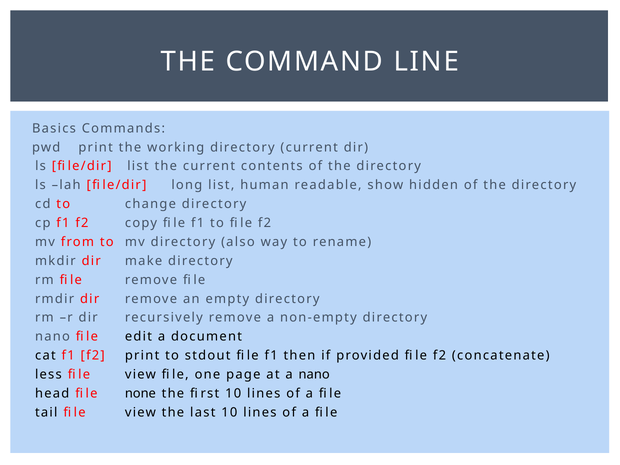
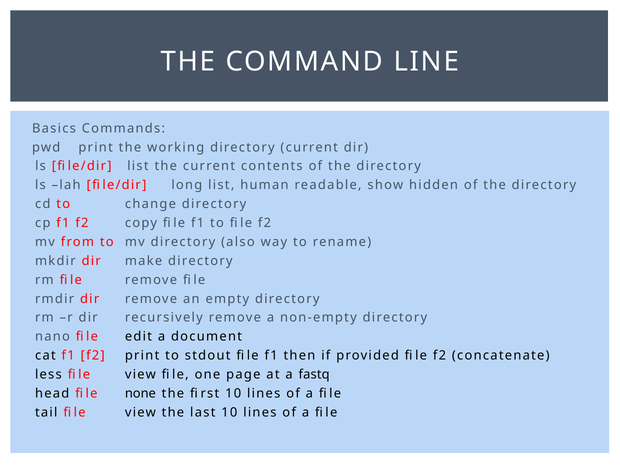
a nano: nano -> fastq
